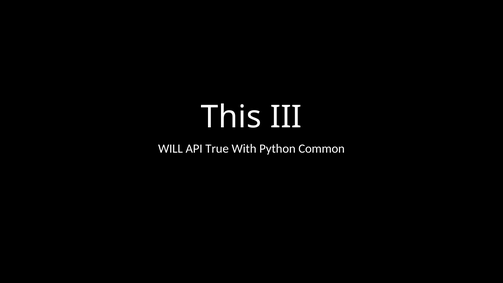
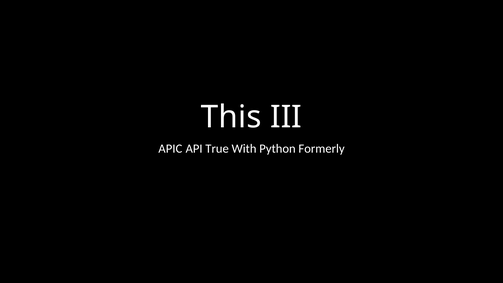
WILL: WILL -> APIC
Common: Common -> Formerly
